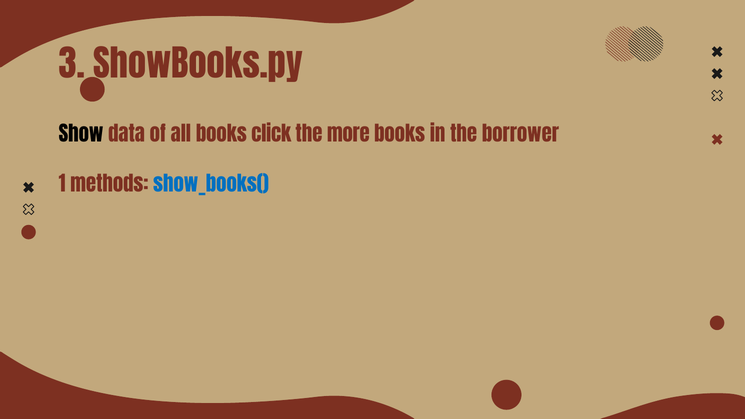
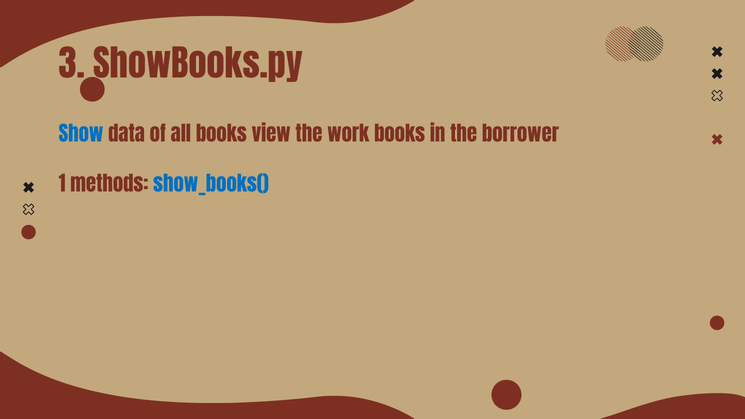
Show colour: black -> blue
click: click -> view
more: more -> work
